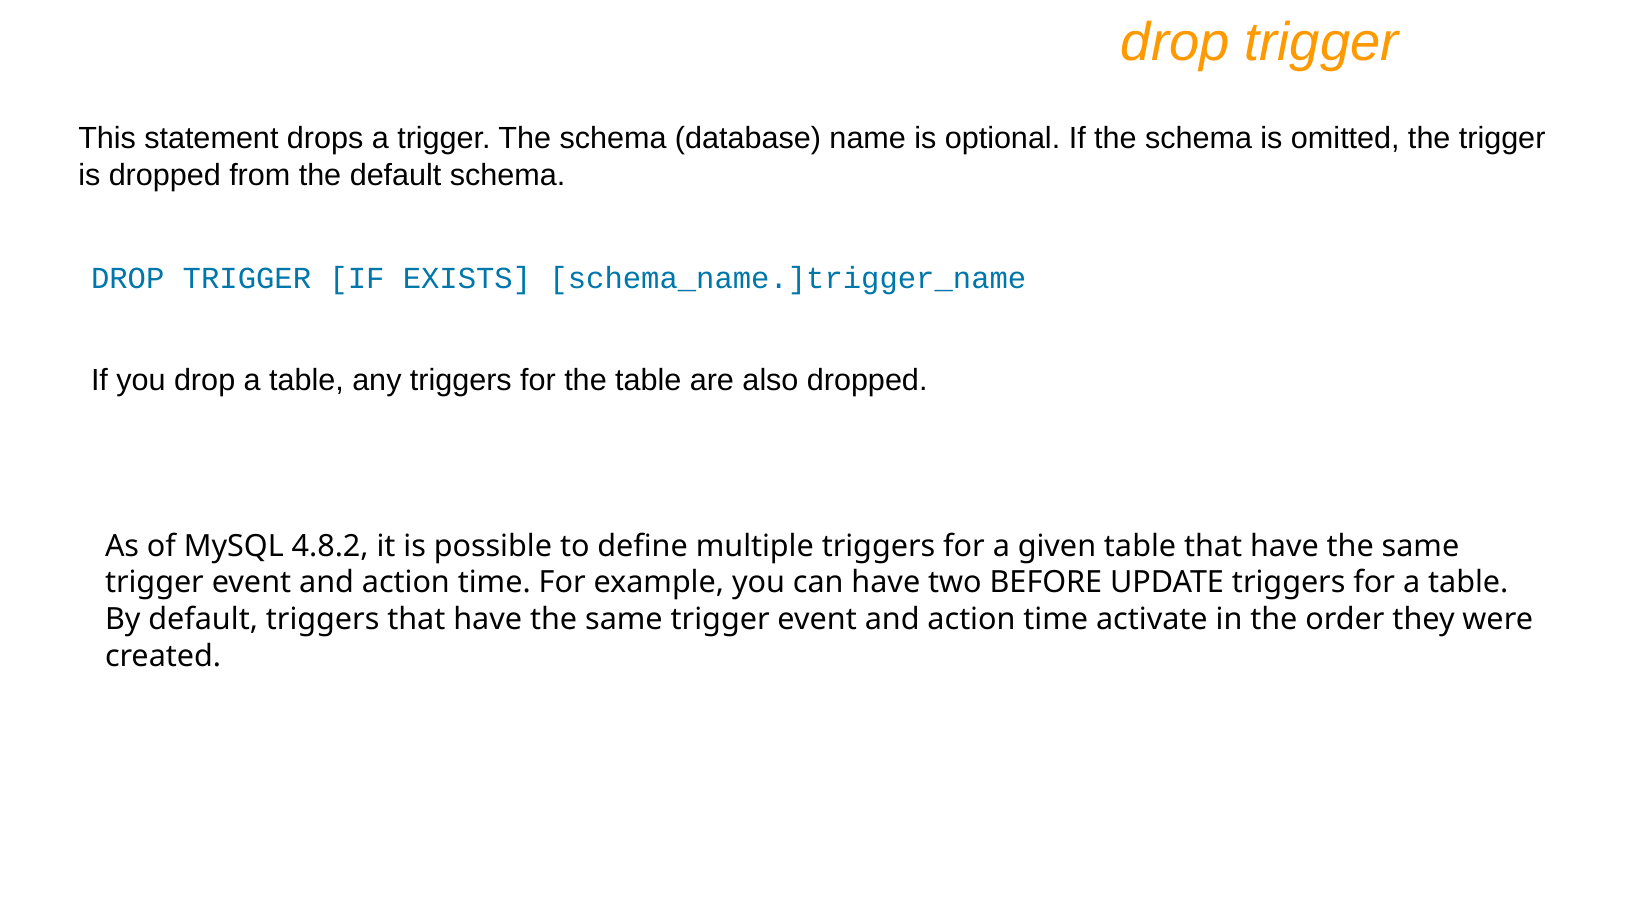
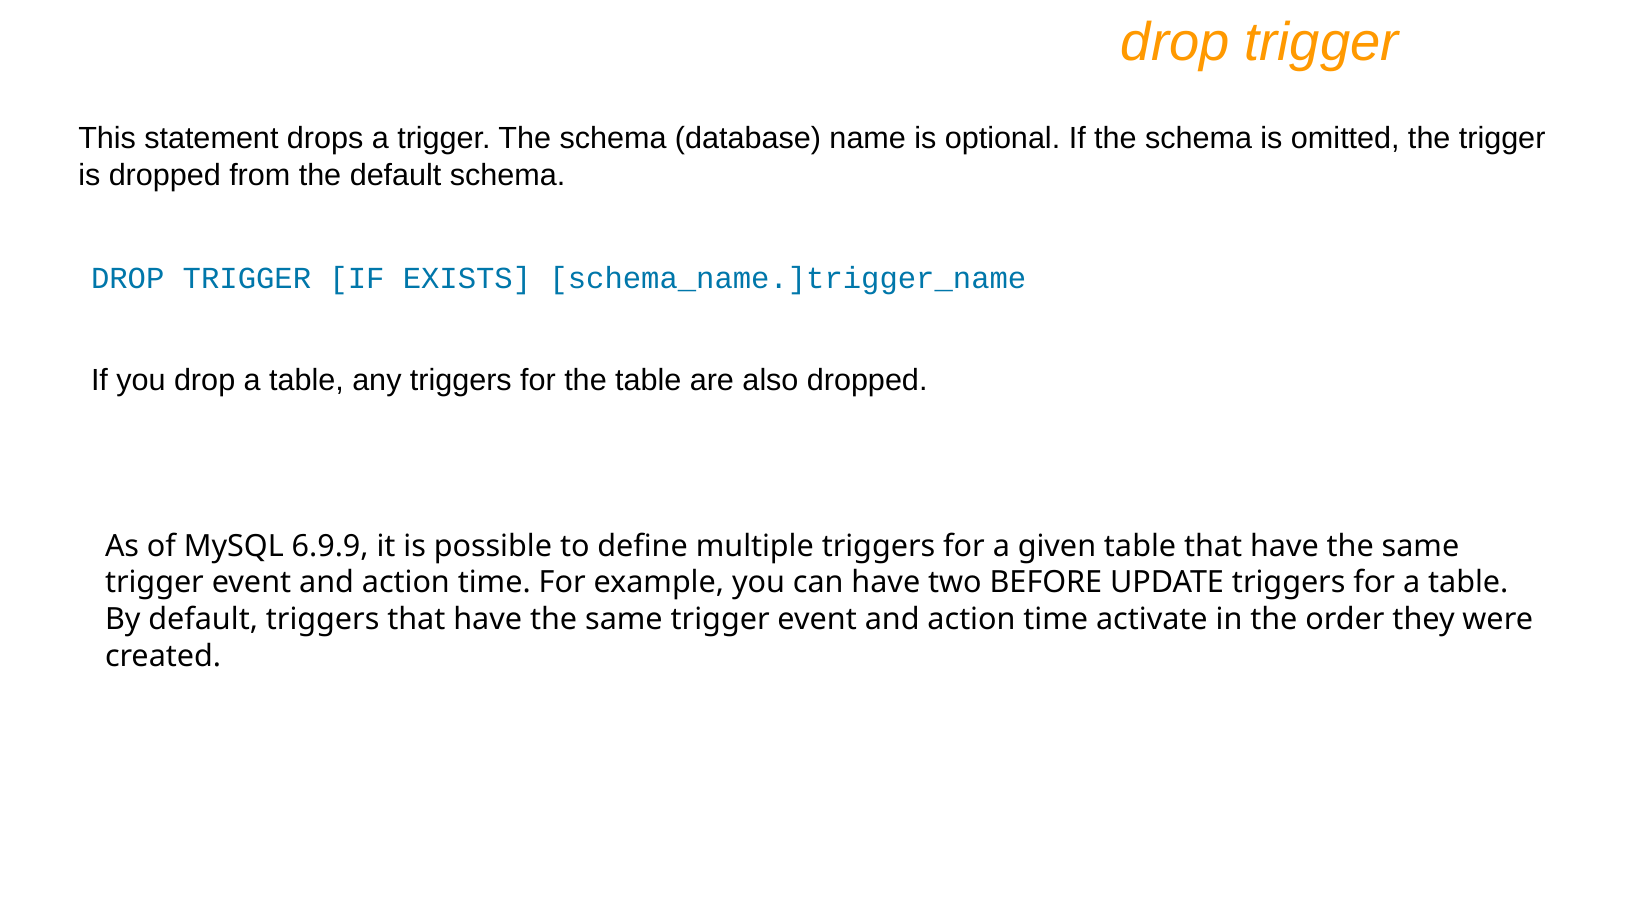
4.8.2: 4.8.2 -> 6.9.9
